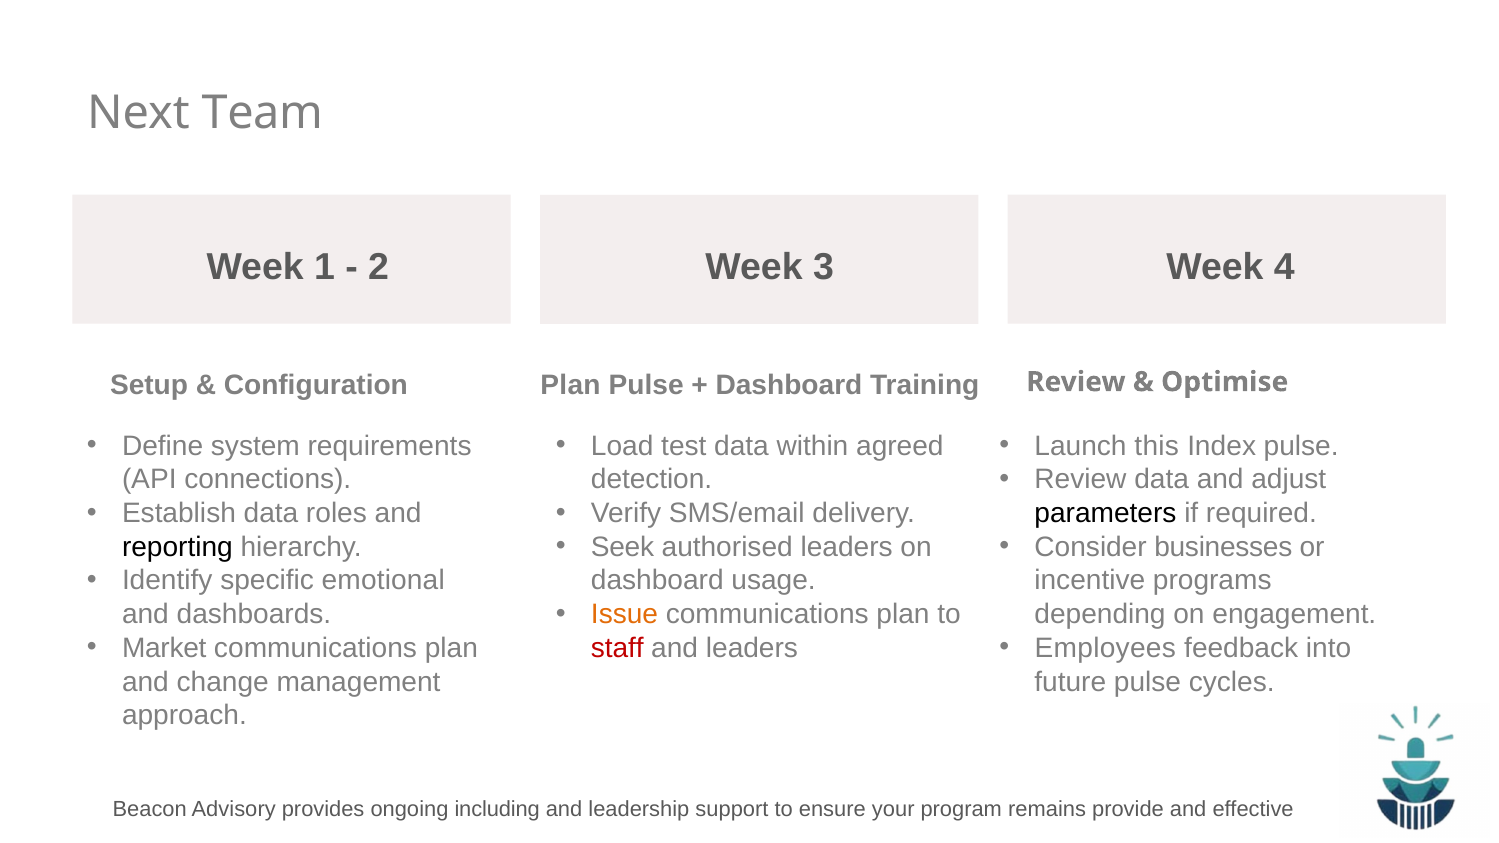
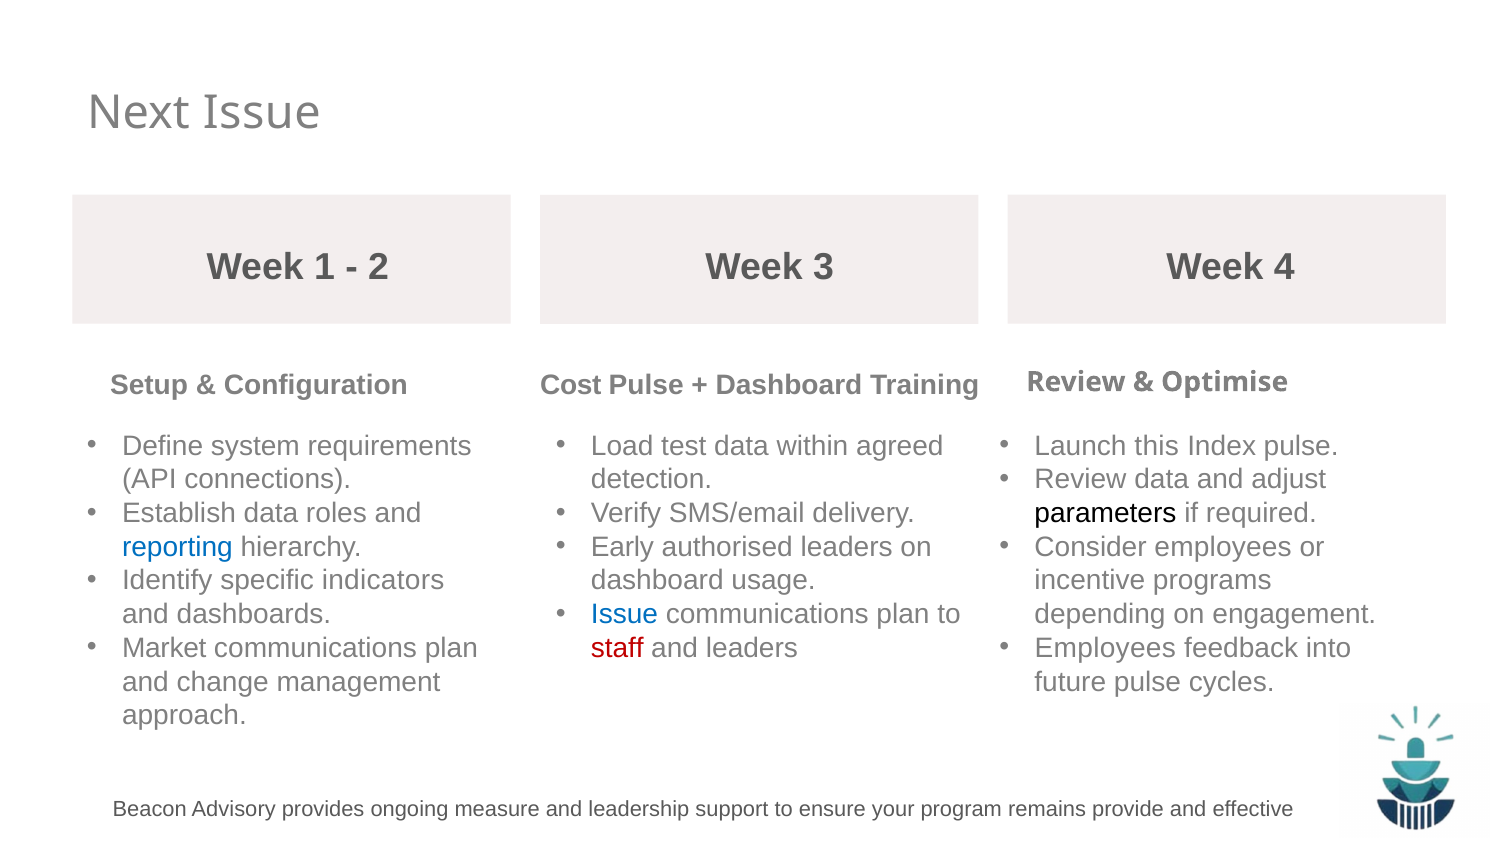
Next Team: Team -> Issue
Plan at (571, 385): Plan -> Cost
Seek: Seek -> Early
Consider businesses: businesses -> employees
reporting colour: black -> blue
emotional: emotional -> indicators
Issue at (625, 615) colour: orange -> blue
including: including -> measure
